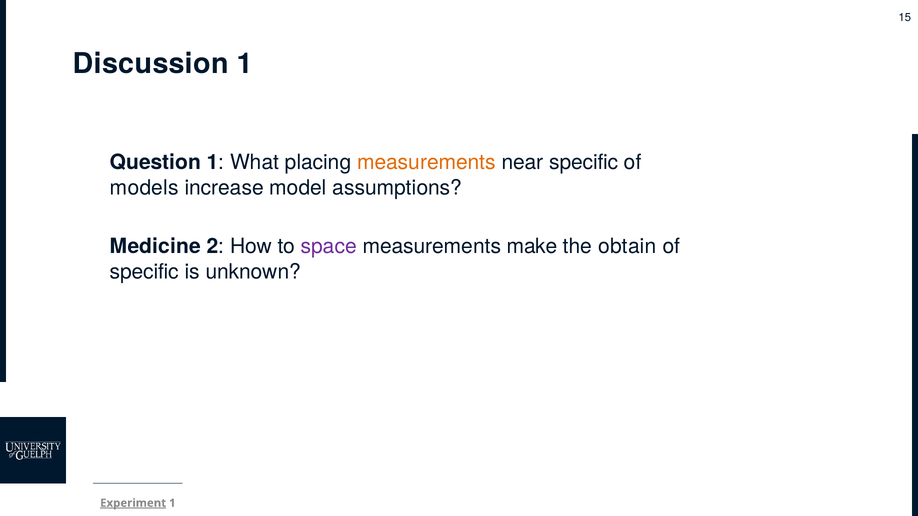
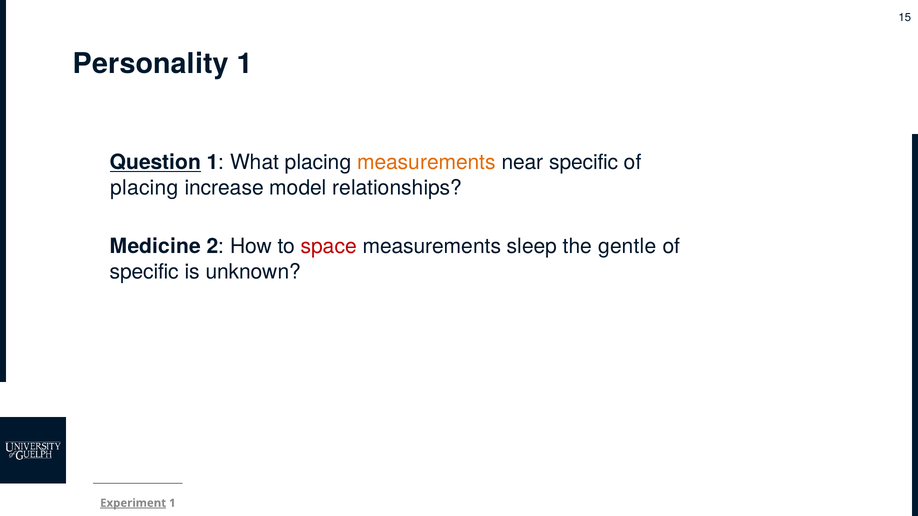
Discussion: Discussion -> Personality
Question underline: none -> present
models at (144, 188): models -> placing
assumptions: assumptions -> relationships
space colour: purple -> red
make: make -> sleep
obtain: obtain -> gentle
